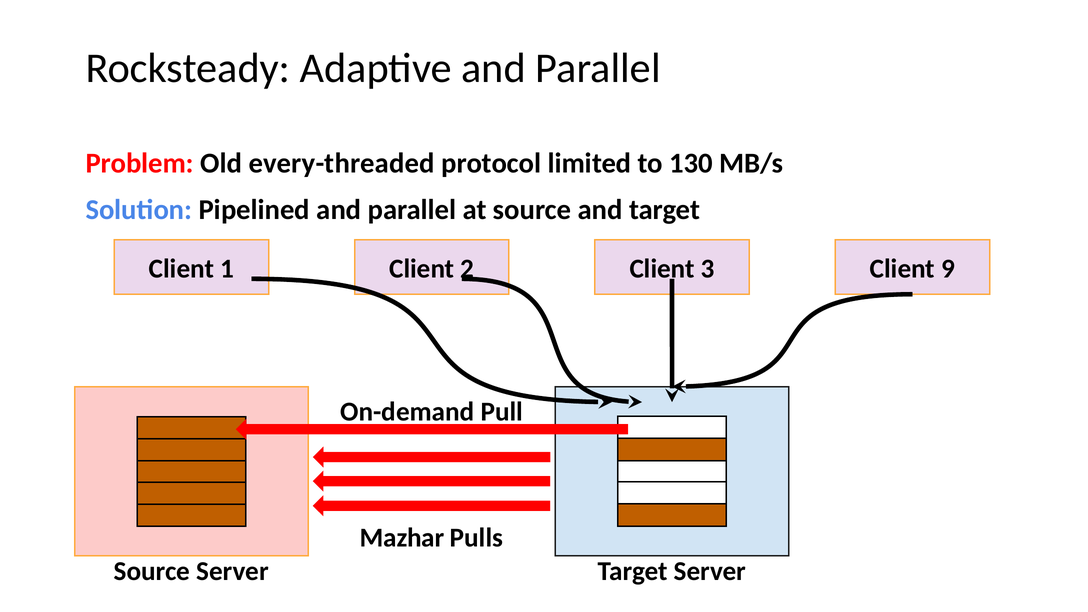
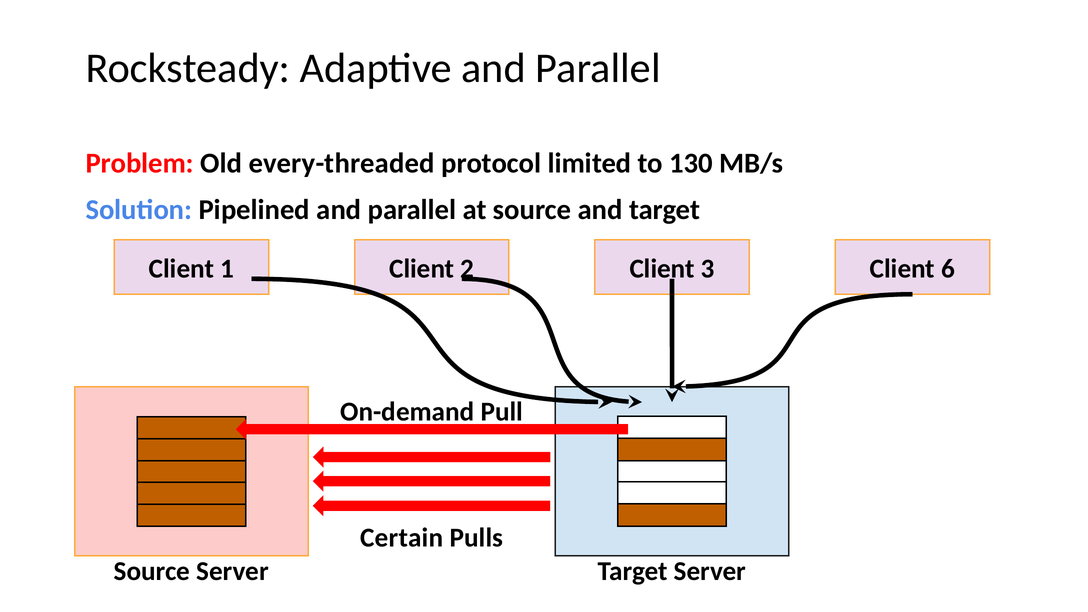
9: 9 -> 6
Mazhar: Mazhar -> Certain
